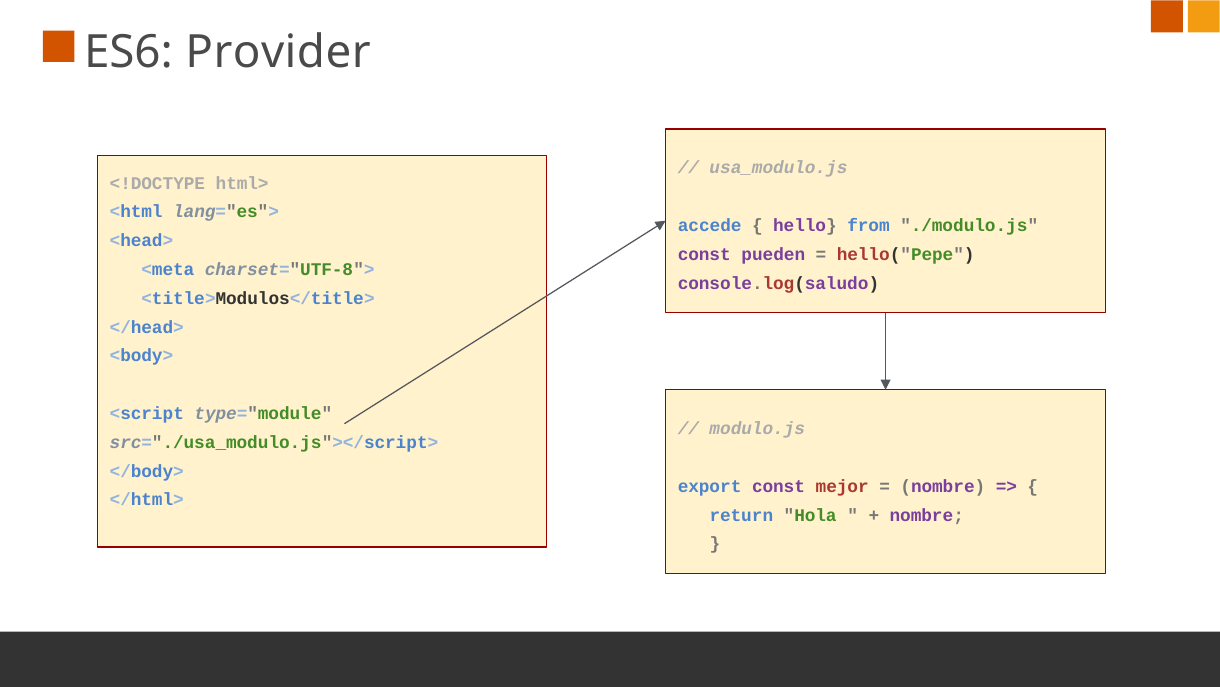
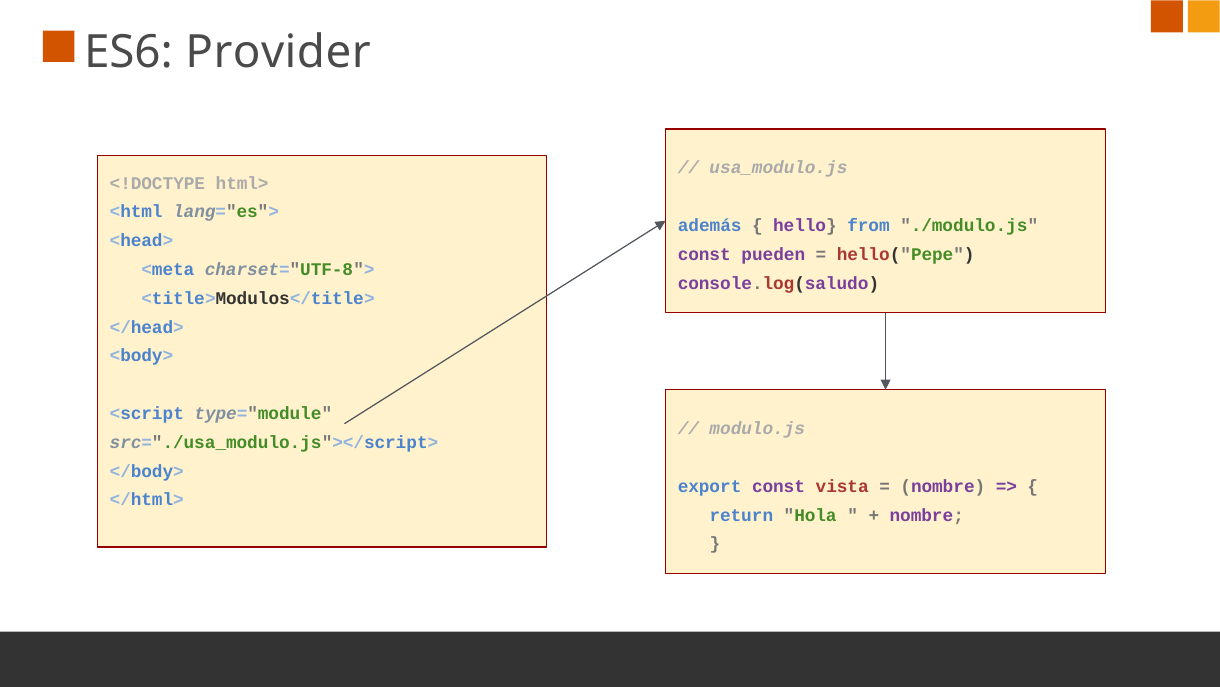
accede: accede -> además
mejor: mejor -> vista
